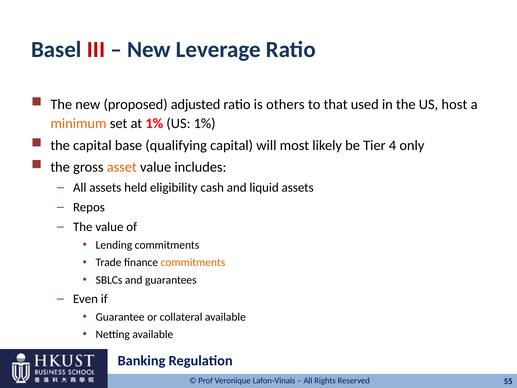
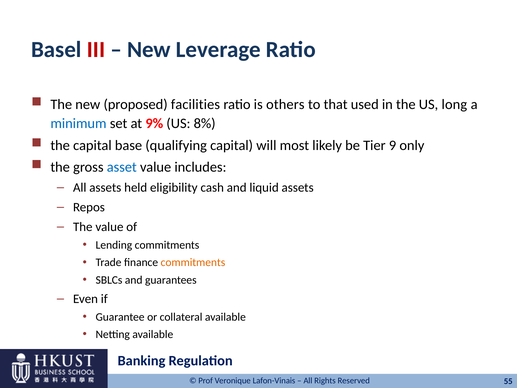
adjusted: adjusted -> facilities
host: host -> long
minimum colour: orange -> blue
at 1%: 1% -> 9%
US 1%: 1% -> 8%
4: 4 -> 9
asset colour: orange -> blue
